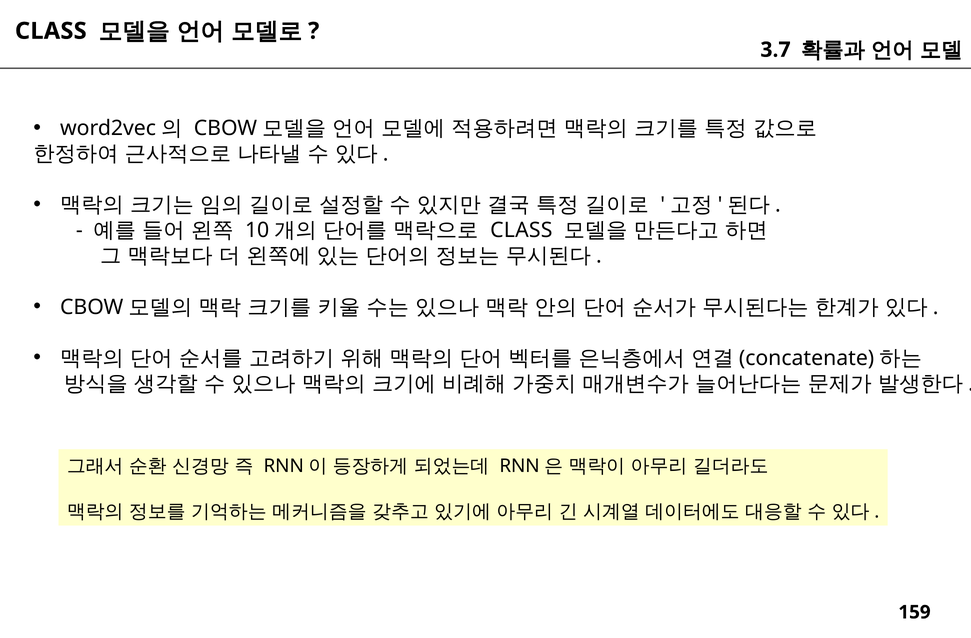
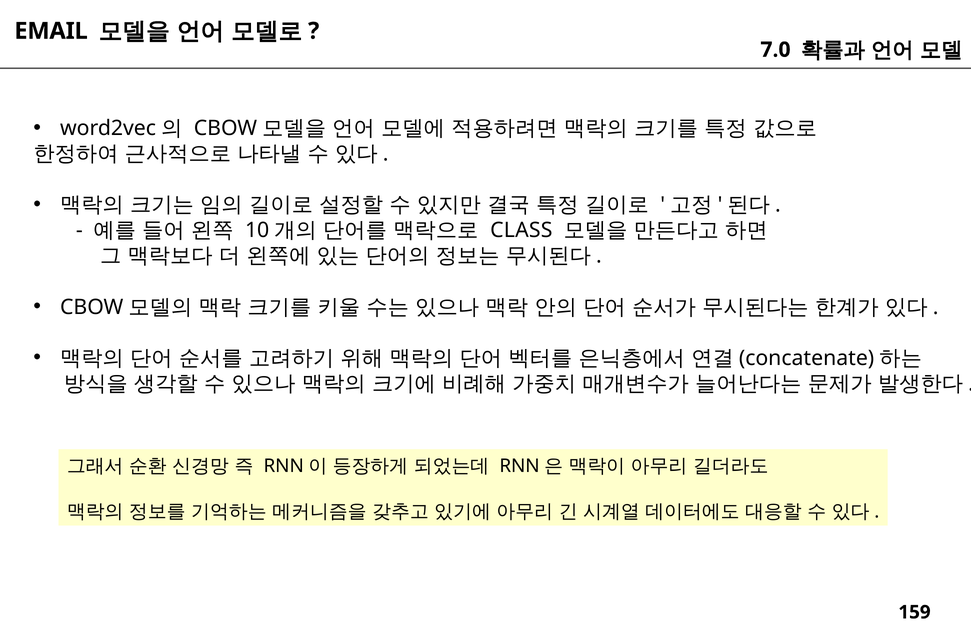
CLASS at (51, 31): CLASS -> EMAIL
3.7: 3.7 -> 7.0
